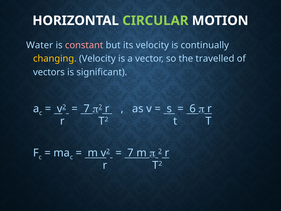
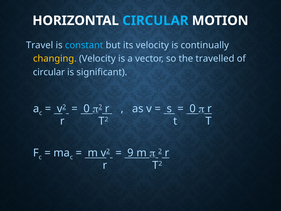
CIRCULAR at (155, 21) colour: light green -> light blue
Water: Water -> Travel
constant colour: pink -> light blue
vectors at (49, 72): vectors -> circular
7 at (87, 109): 7 -> 0
6 at (193, 109): 6 -> 0
7 at (130, 153): 7 -> 9
